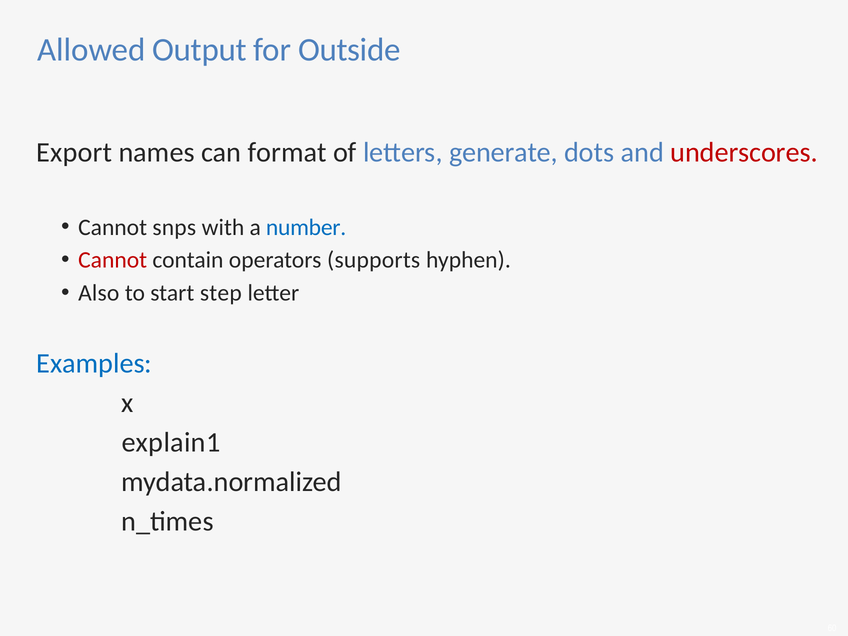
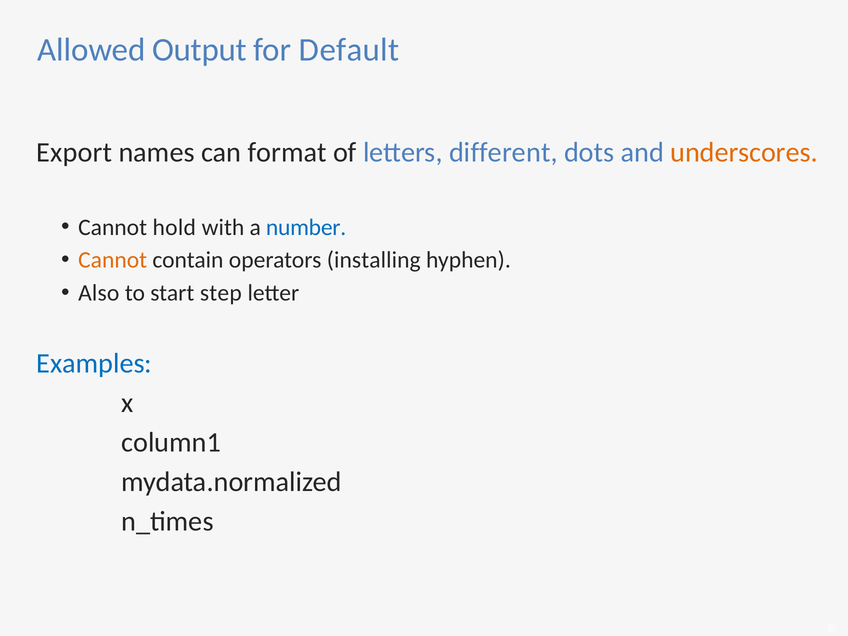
Outside: Outside -> Default
generate: generate -> different
underscores colour: red -> orange
snps: snps -> hold
Cannot at (113, 260) colour: red -> orange
supports: supports -> installing
explain1: explain1 -> column1
